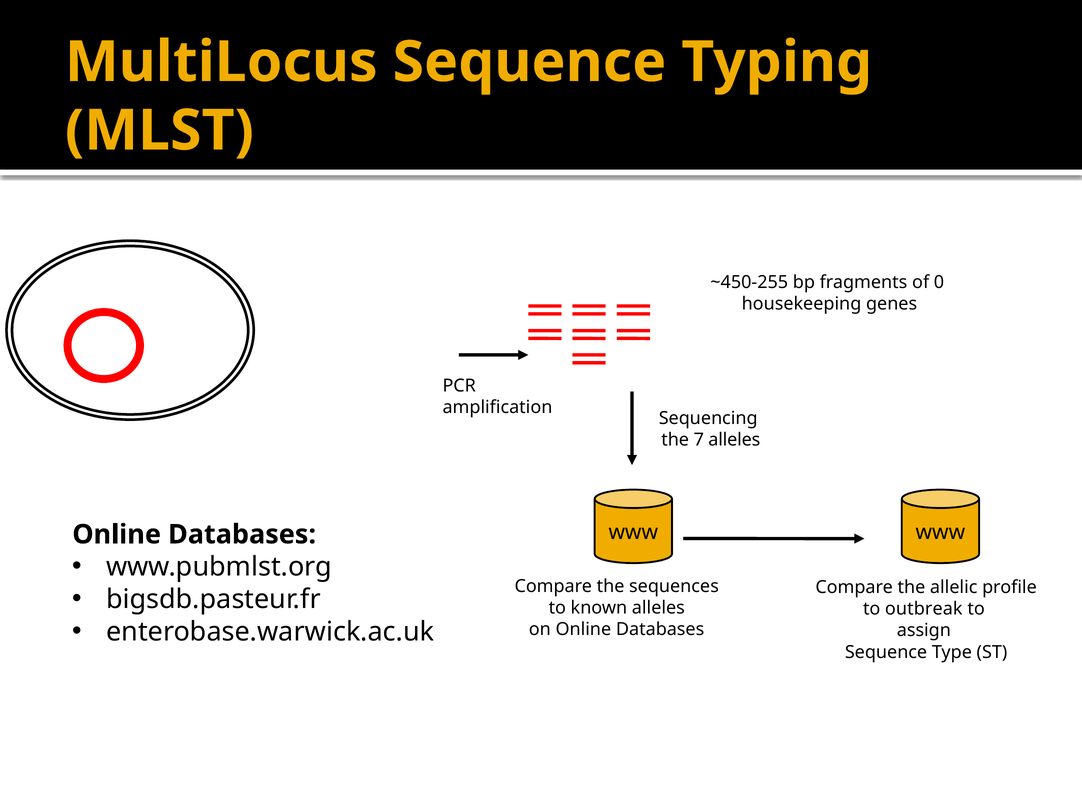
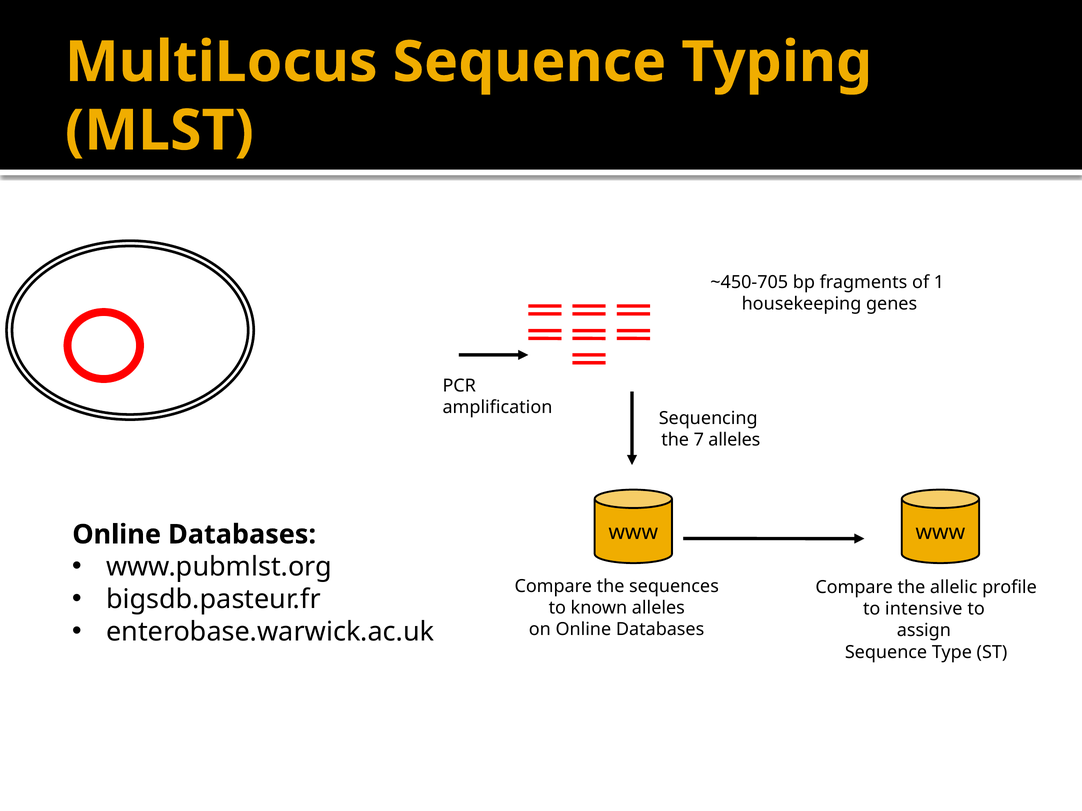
~450-255: ~450-255 -> ~450-705
0: 0 -> 1
outbreak: outbreak -> intensive
